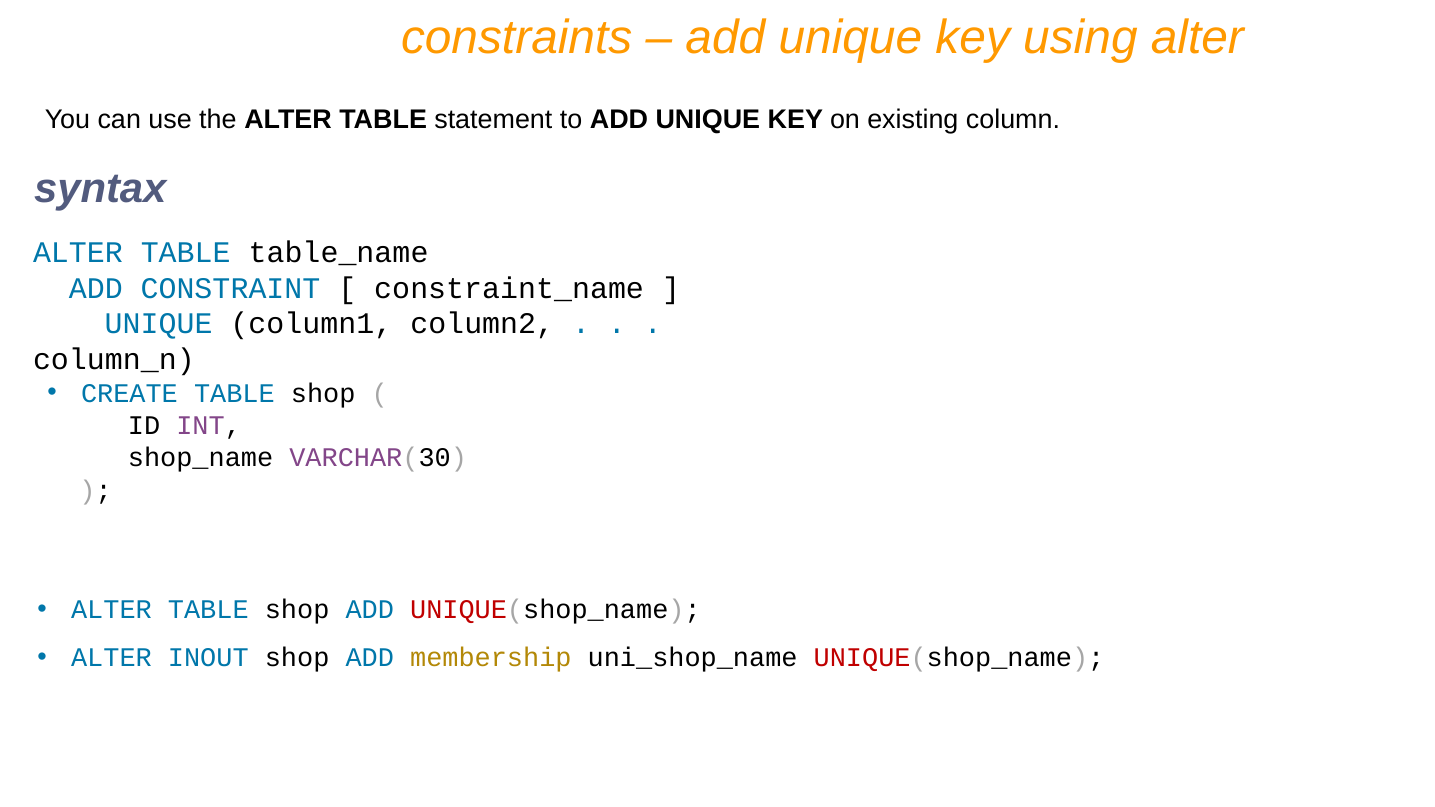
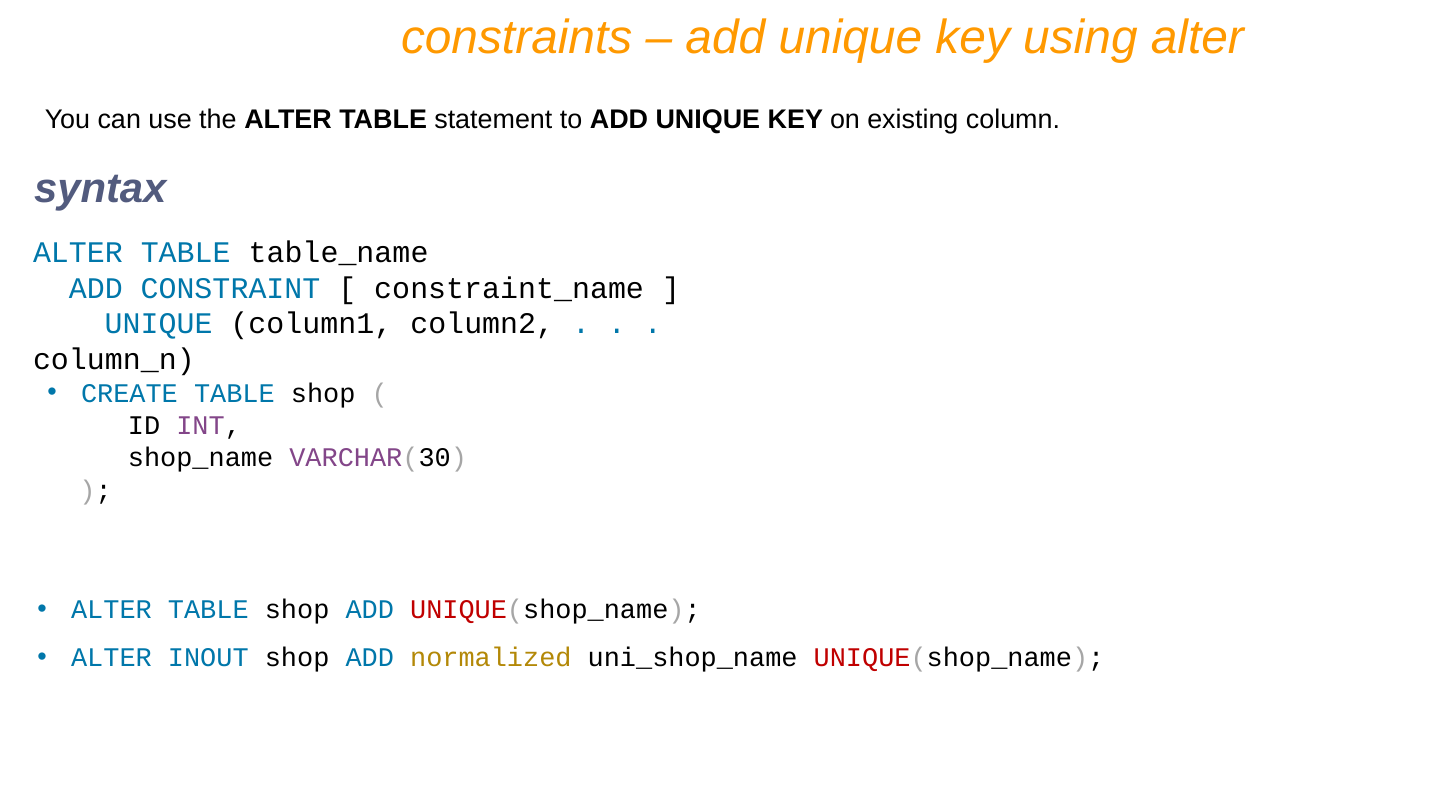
membership: membership -> normalized
